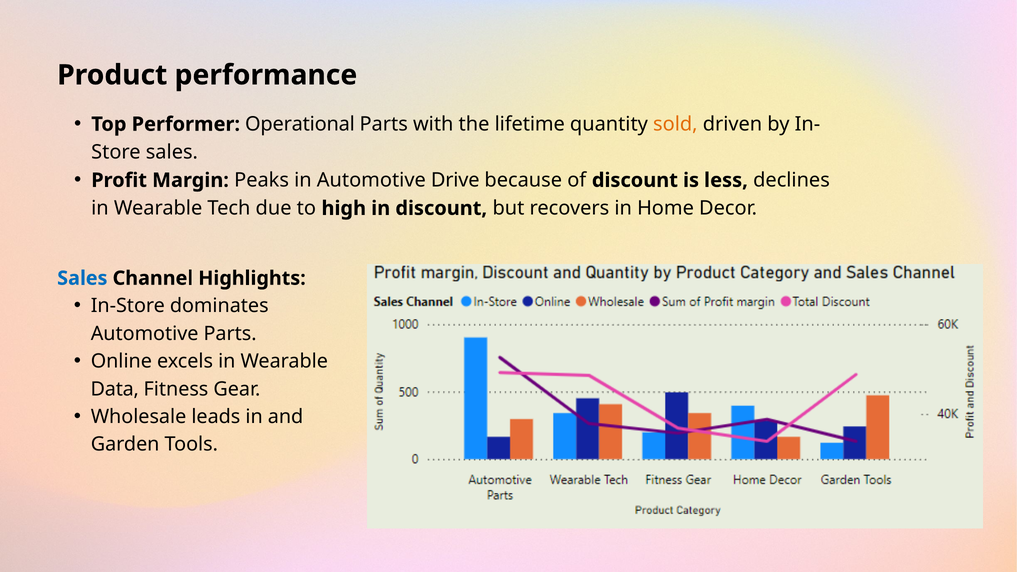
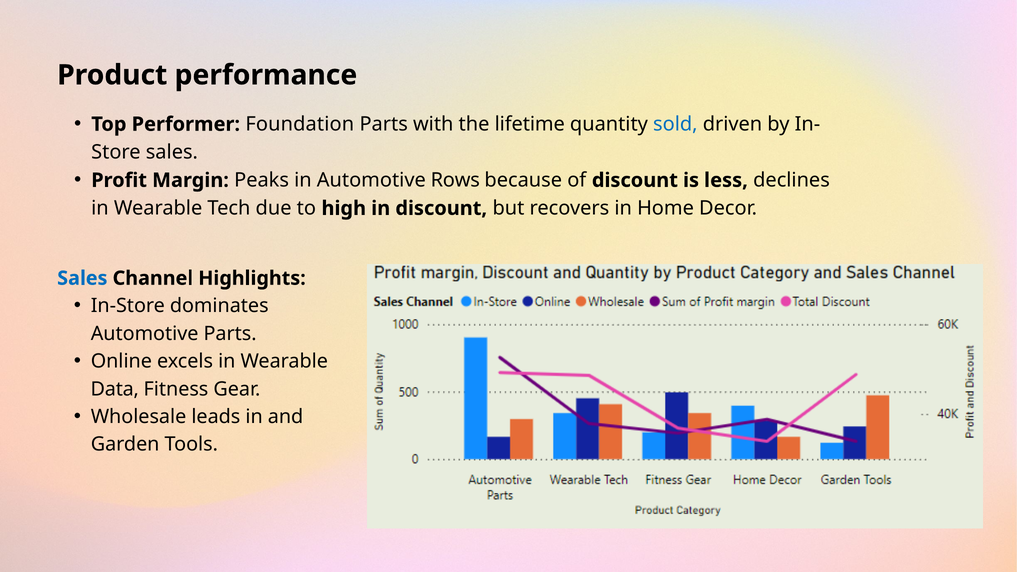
Operational: Operational -> Foundation
sold colour: orange -> blue
Drive: Drive -> Rows
